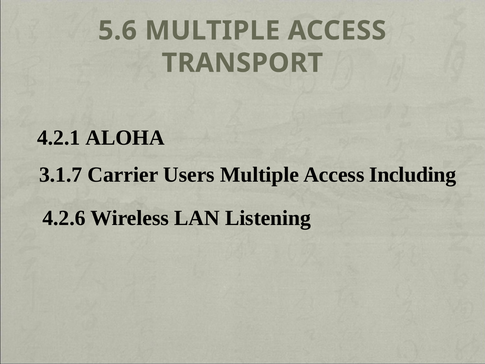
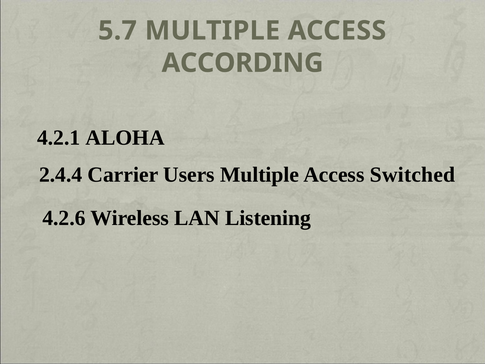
5.6: 5.6 -> 5.7
TRANSPORT: TRANSPORT -> ACCORDING
3.1.7: 3.1.7 -> 2.4.4
Including: Including -> Switched
